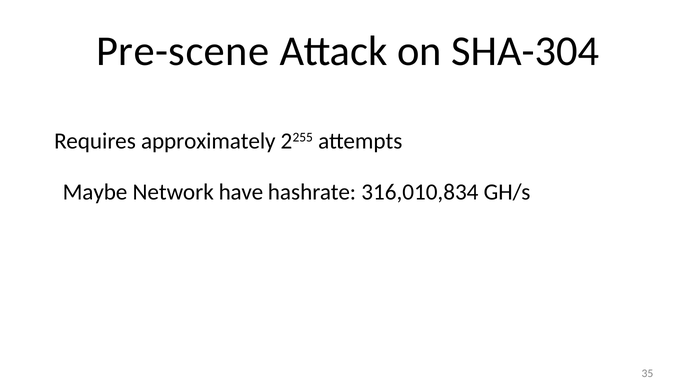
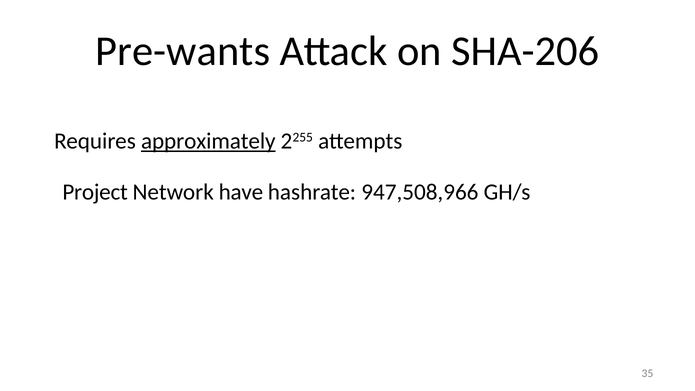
Pre-scene: Pre-scene -> Pre-wants
SHA-304: SHA-304 -> SHA-206
approximately underline: none -> present
Maybe: Maybe -> Project
316,010,834: 316,010,834 -> 947,508,966
